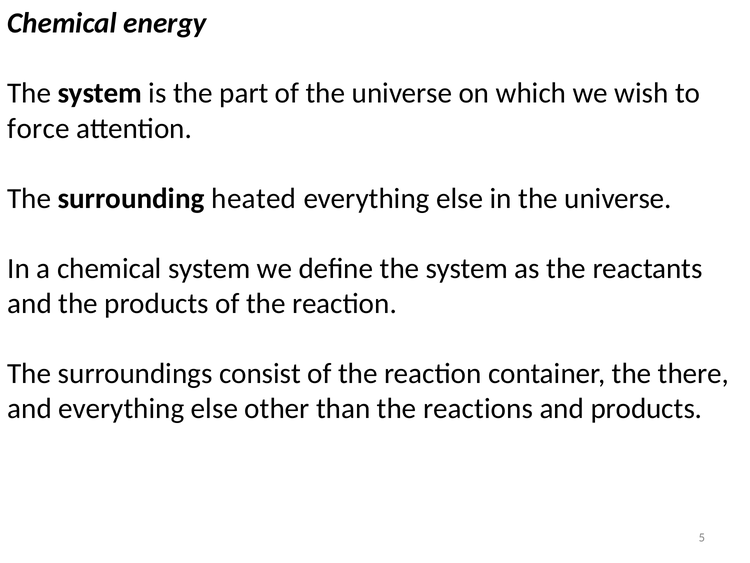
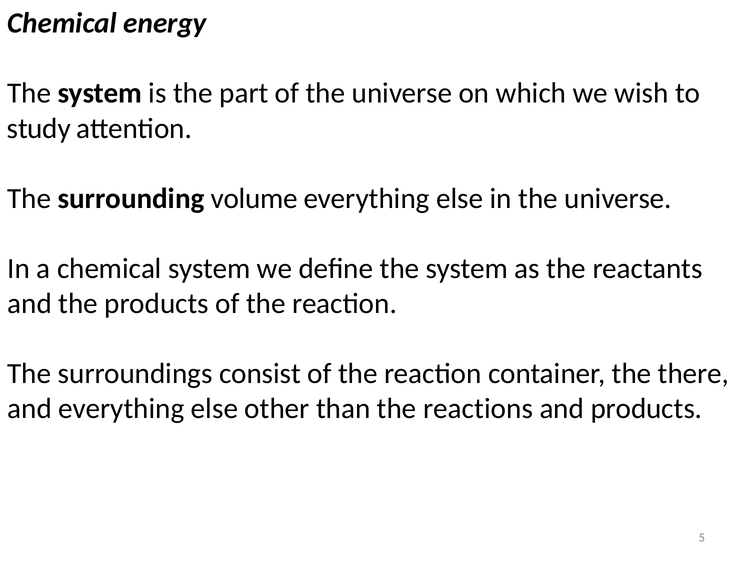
force: force -> study
heated: heated -> volume
